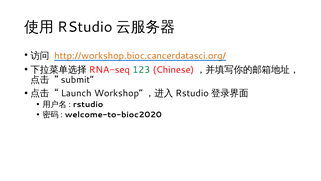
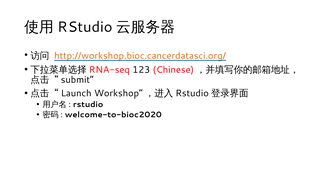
123 colour: green -> black
